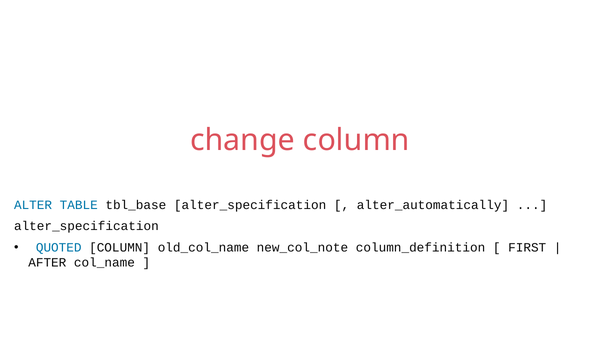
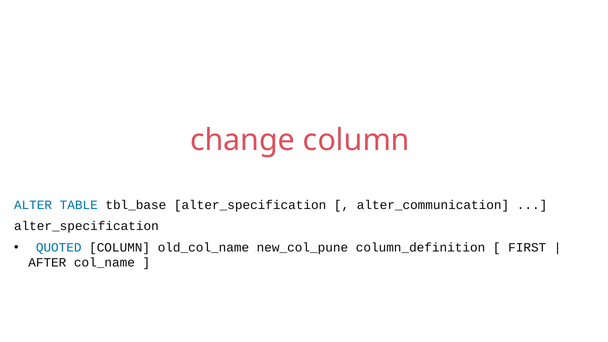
alter_automatically: alter_automatically -> alter_communication
new_col_note: new_col_note -> new_col_pune
